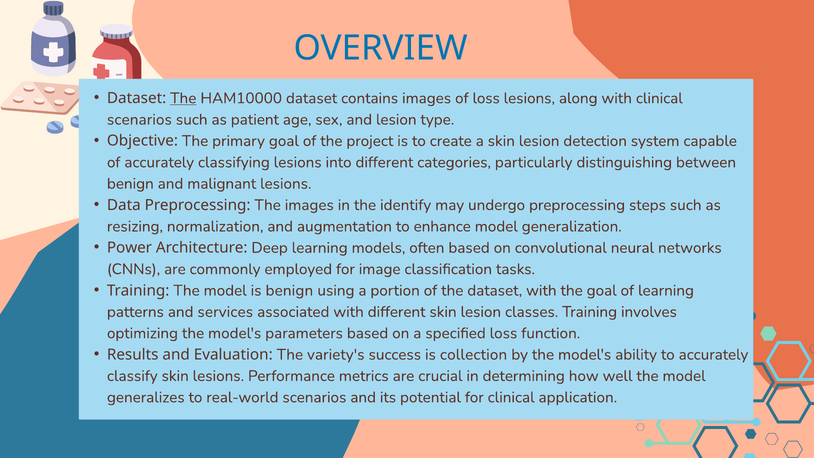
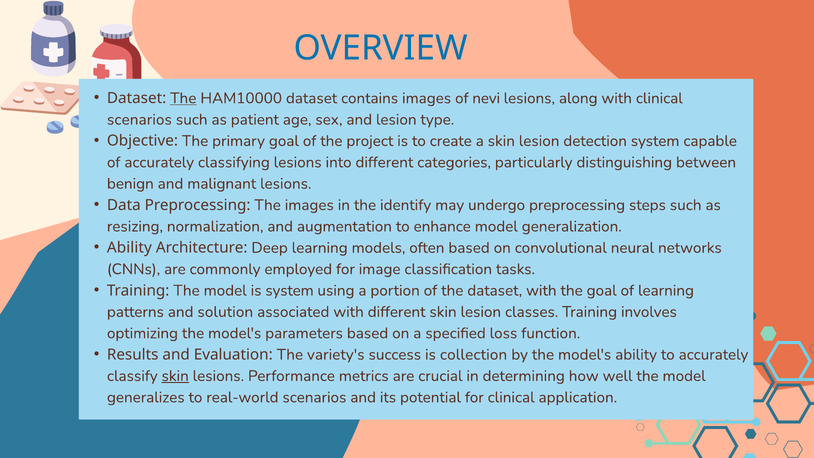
of loss: loss -> nevi
Power at (129, 248): Power -> Ability
is benign: benign -> system
services: services -> solution
skin at (175, 376) underline: none -> present
